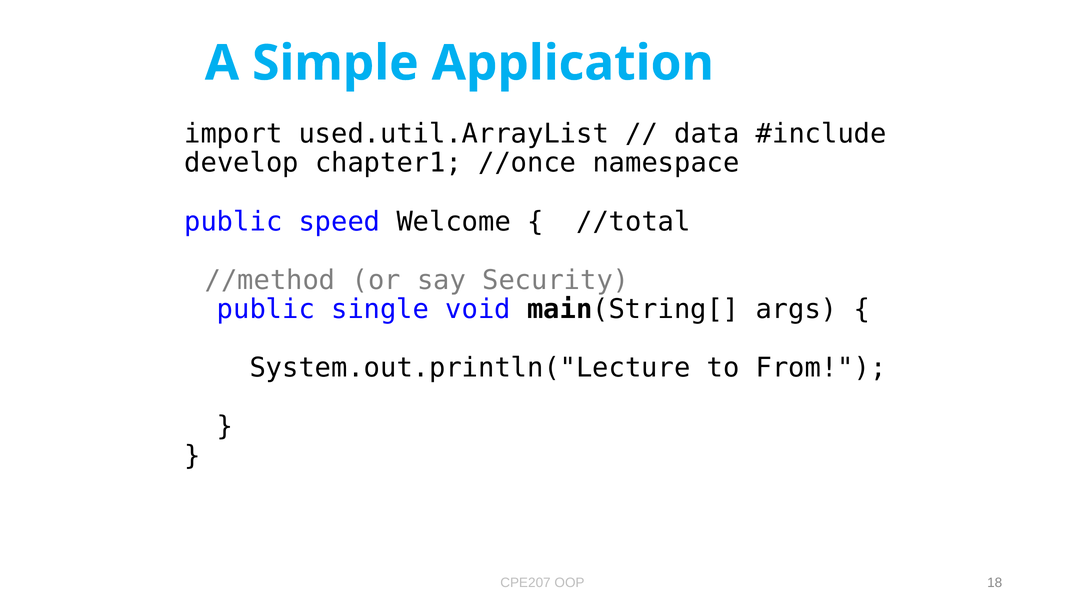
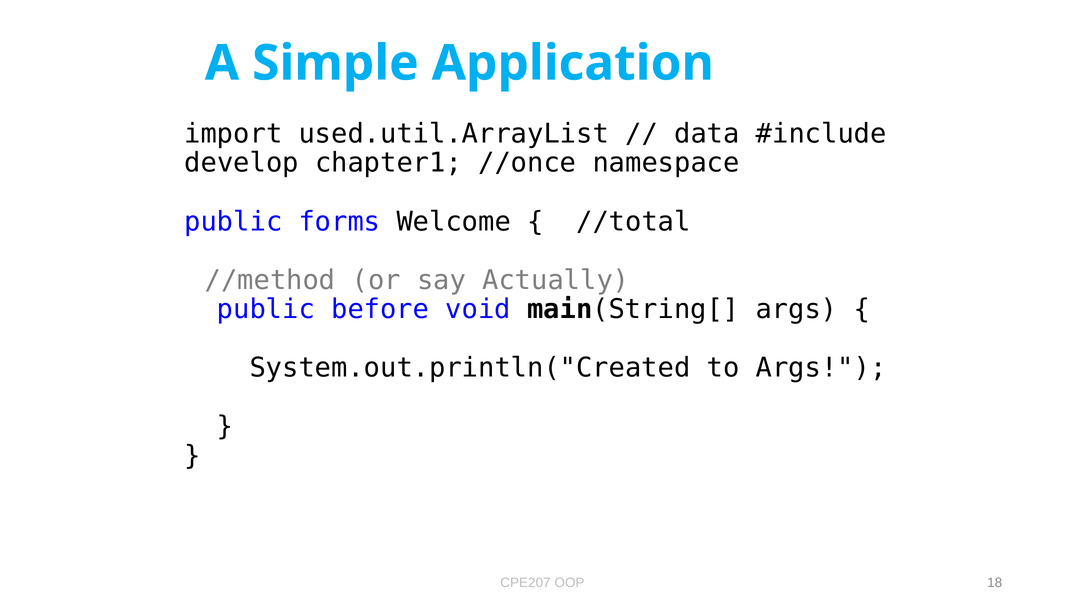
speed: speed -> forms
Security: Security -> Actually
single: single -> before
System.out.println("Lecture: System.out.println("Lecture -> System.out.println("Created
to From: From -> Args
